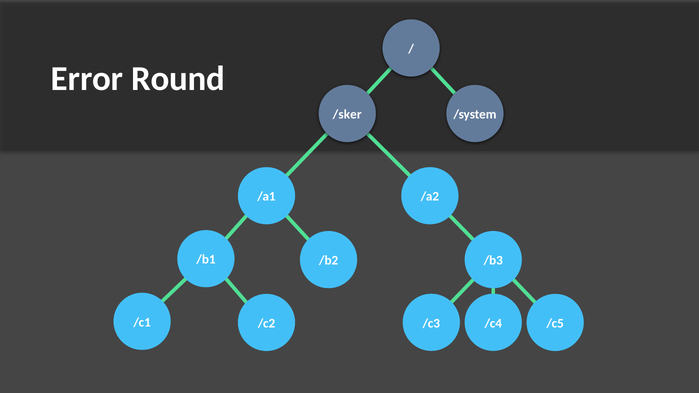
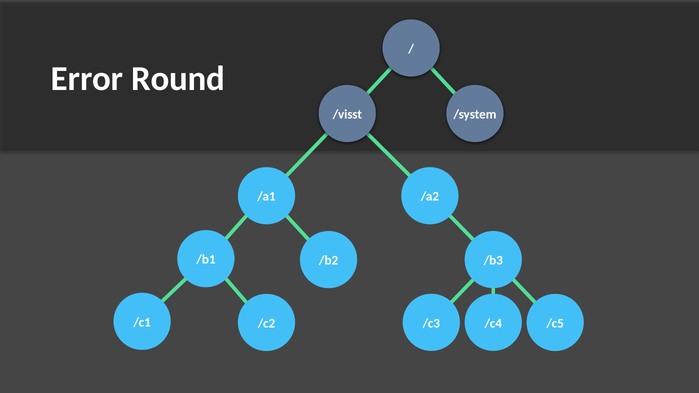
/sker: /sker -> /visst
